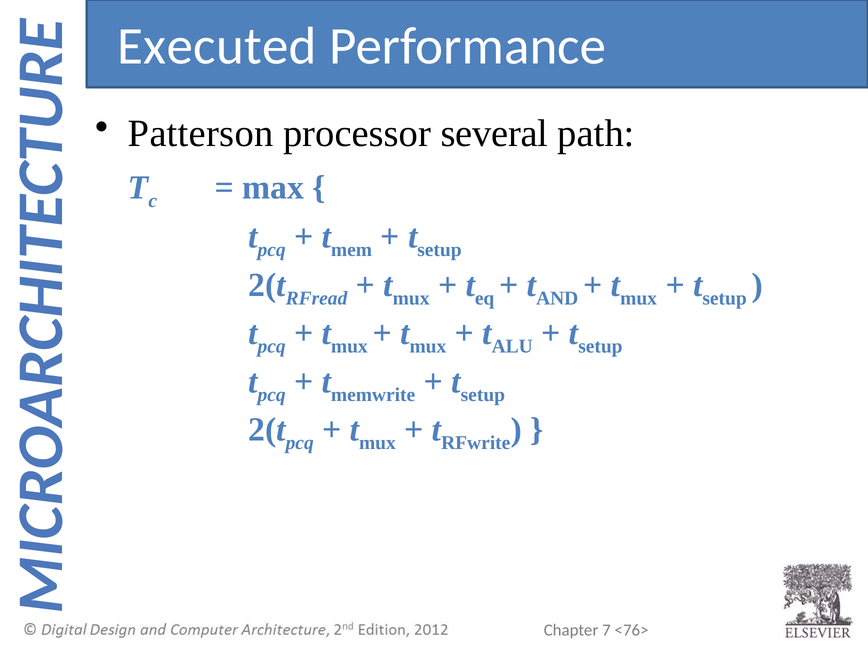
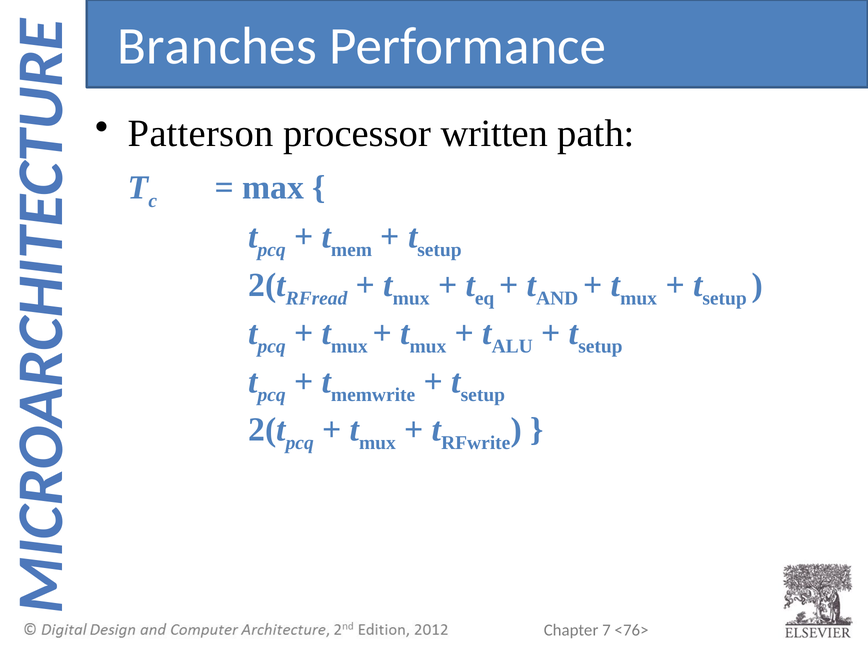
Executed: Executed -> Branches
several: several -> written
